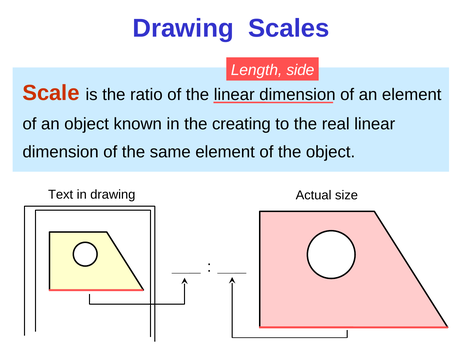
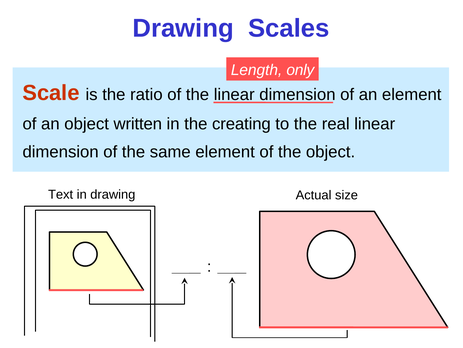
side: side -> only
known: known -> written
